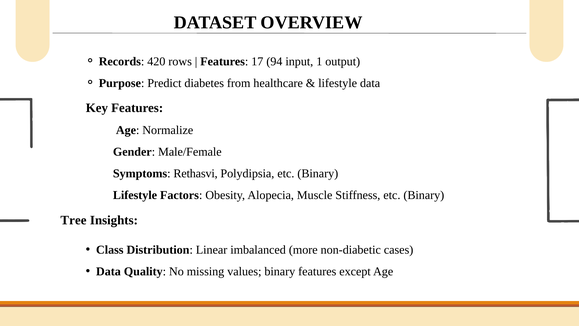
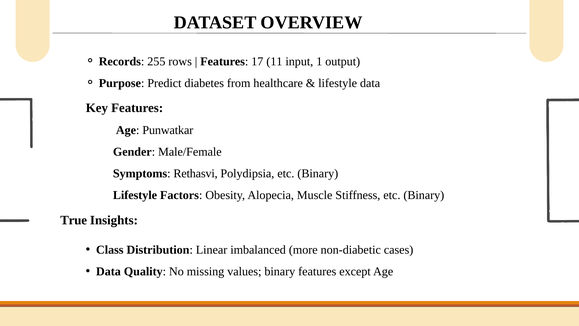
420: 420 -> 255
94: 94 -> 11
Normalize: Normalize -> Punwatkar
Tree: Tree -> True
